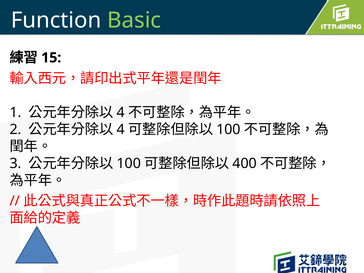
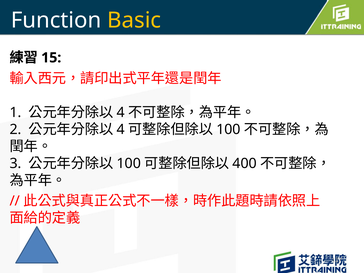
Basic colour: light green -> yellow
